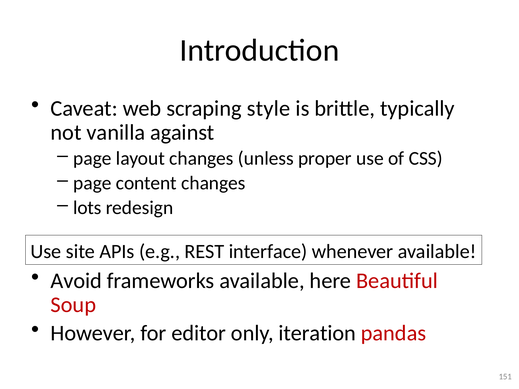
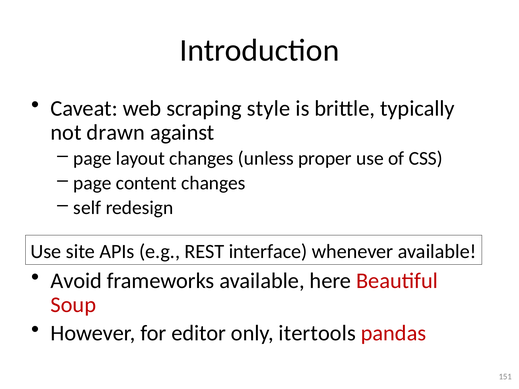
vanilla: vanilla -> drawn
lots: lots -> self
iteration: iteration -> itertools
